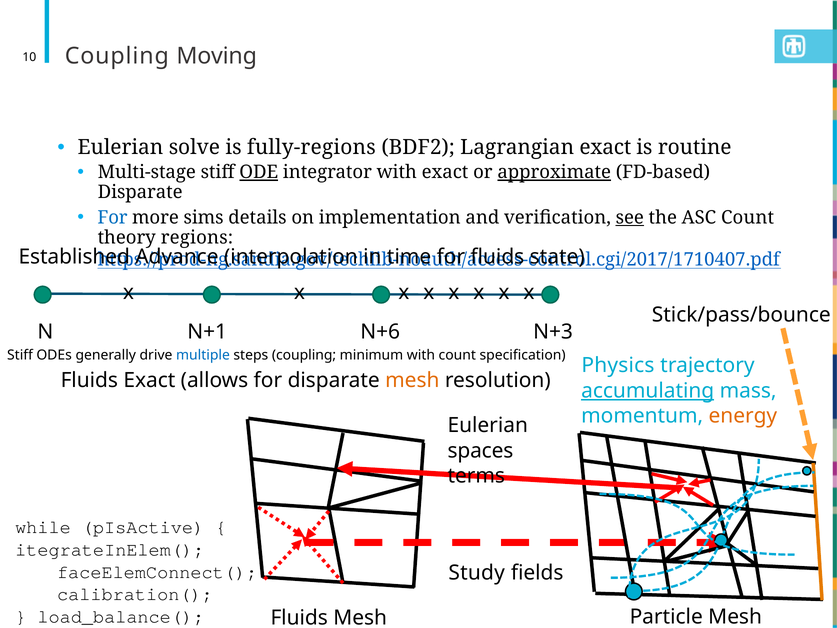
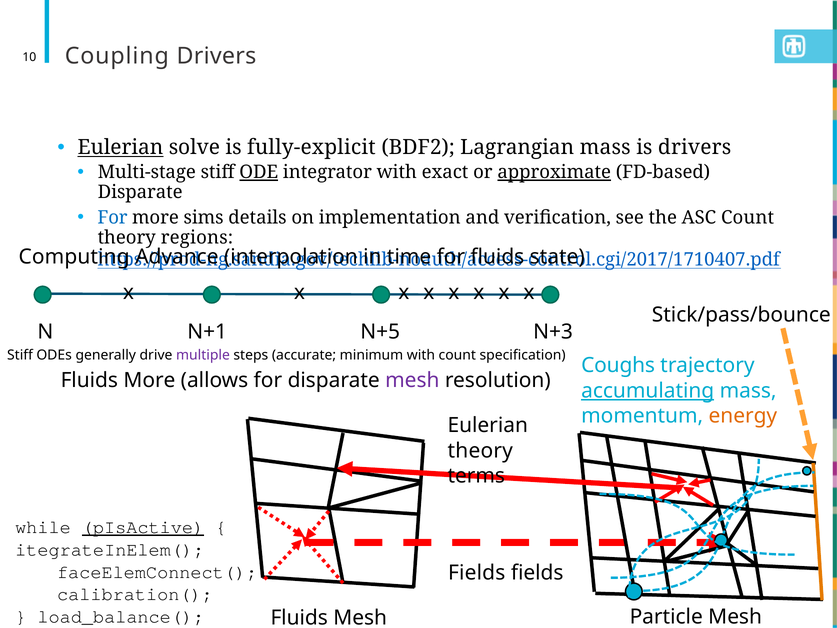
Coupling Moving: Moving -> Drivers
Eulerian at (120, 147) underline: none -> present
fully-regions: fully-regions -> fully-explicit
Lagrangian exact: exact -> mass
is routine: routine -> drivers
see underline: present -> none
Established: Established -> Computing
N+6: N+6 -> N+5
multiple colour: blue -> purple
steps coupling: coupling -> accurate
Physics: Physics -> Coughs
Fluids Exact: Exact -> More
mesh at (412, 380) colour: orange -> purple
spaces at (480, 450): spaces -> theory
pIsActive underline: none -> present
Study at (477, 573): Study -> Fields
